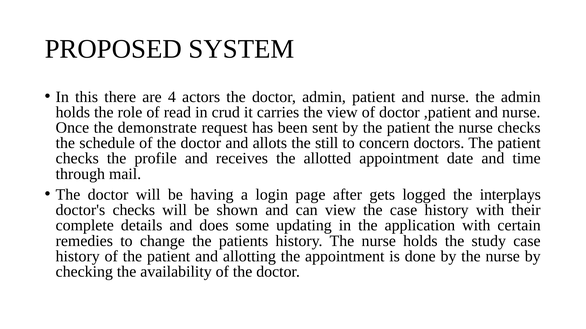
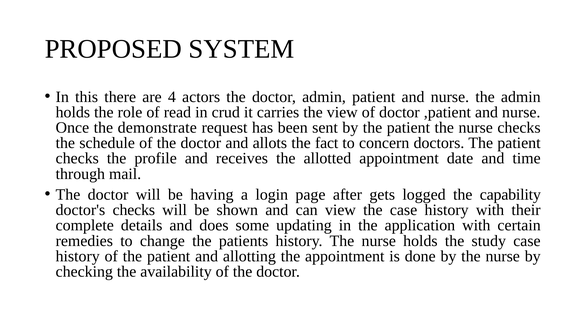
still: still -> fact
interplays: interplays -> capability
